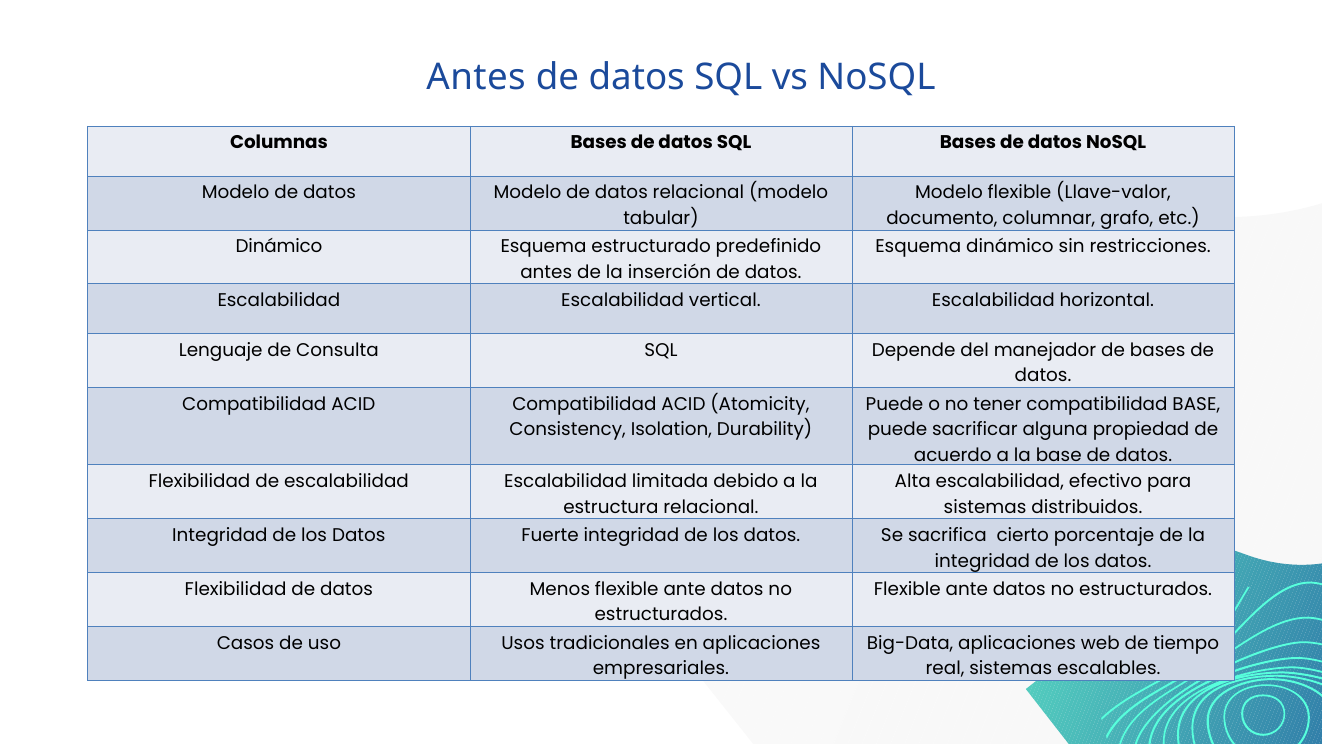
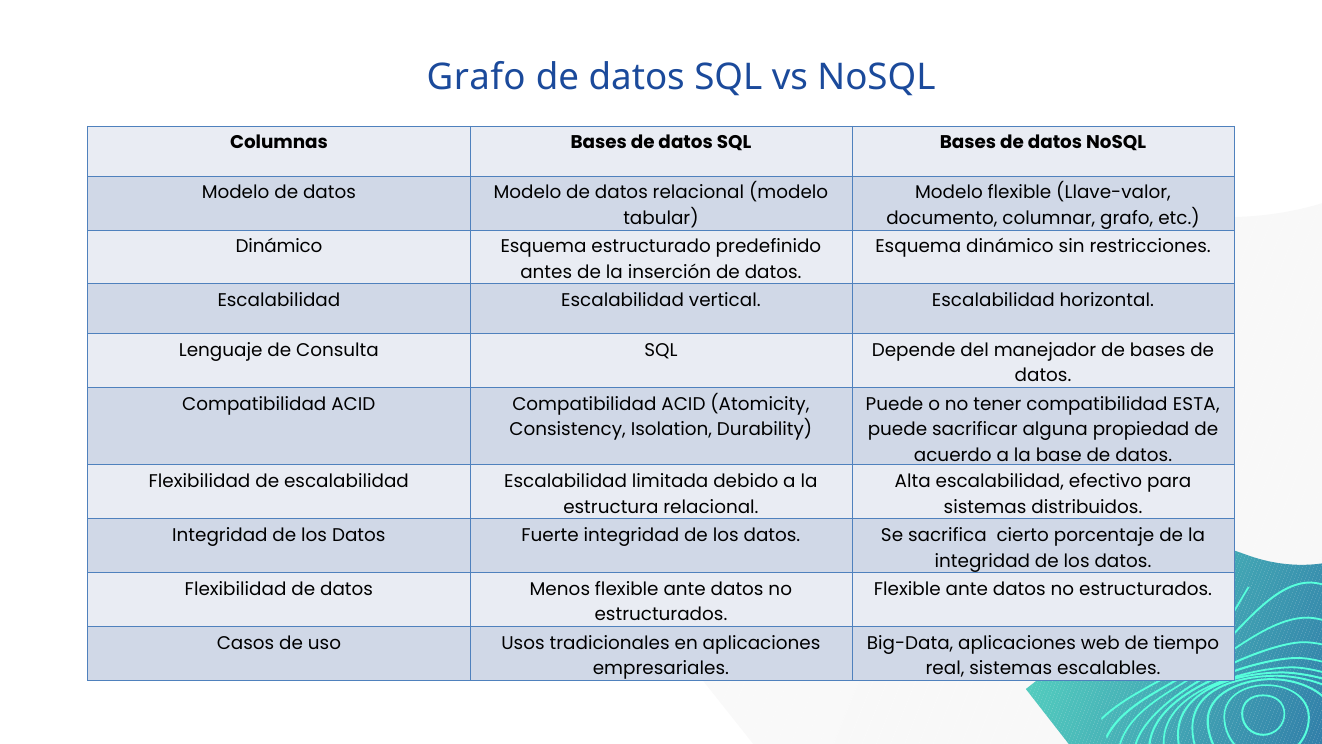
Antes at (476, 77): Antes -> Grafo
compatibilidad BASE: BASE -> ESTA
